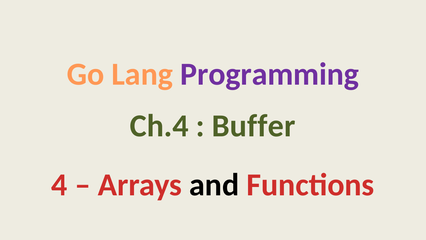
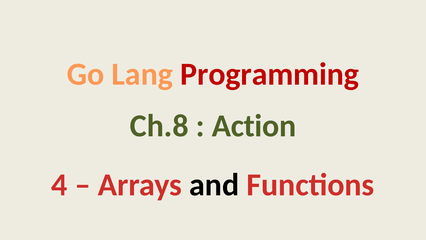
Programming colour: purple -> red
Ch.4: Ch.4 -> Ch.8
Buffer: Buffer -> Action
